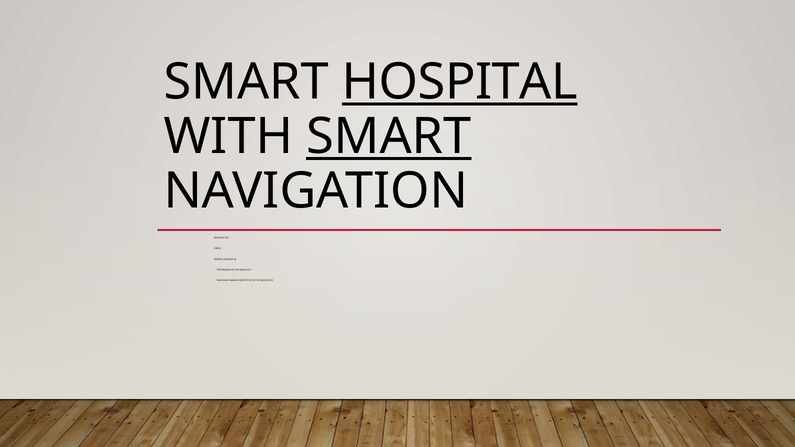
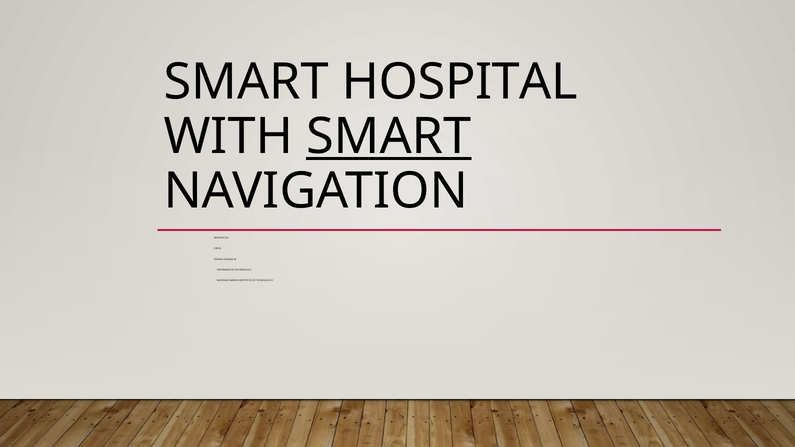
HOSPITAL underline: present -> none
